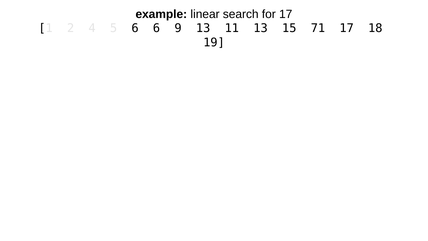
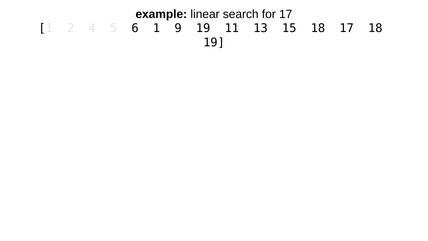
6 6: 6 -> 1
9 13: 13 -> 19
15 71: 71 -> 18
